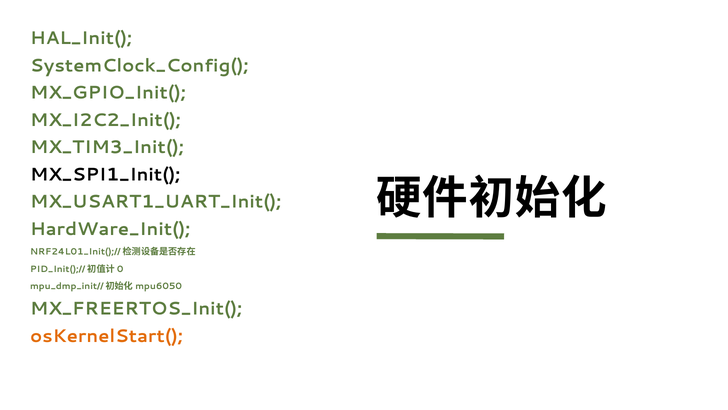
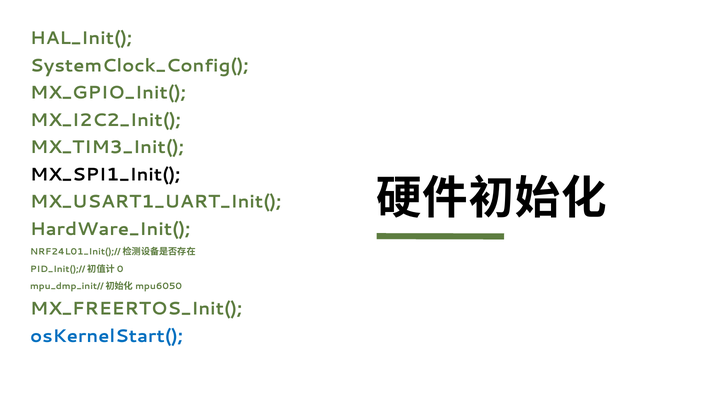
osKernelStart( colour: orange -> blue
